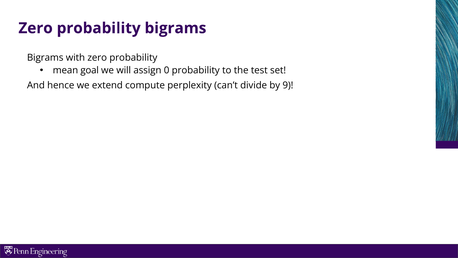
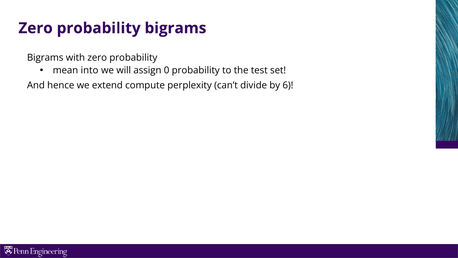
goal: goal -> into
9: 9 -> 6
